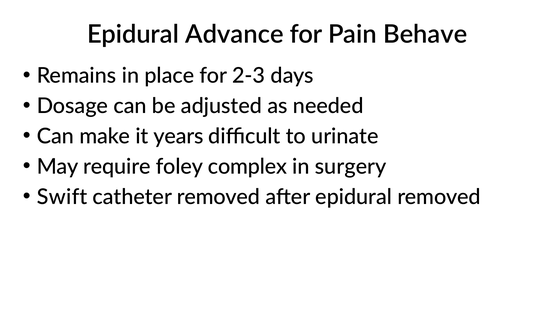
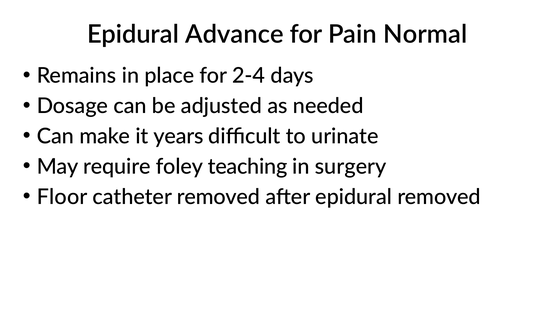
Behave: Behave -> Normal
2-3: 2-3 -> 2-4
complex: complex -> teaching
Swift: Swift -> Floor
